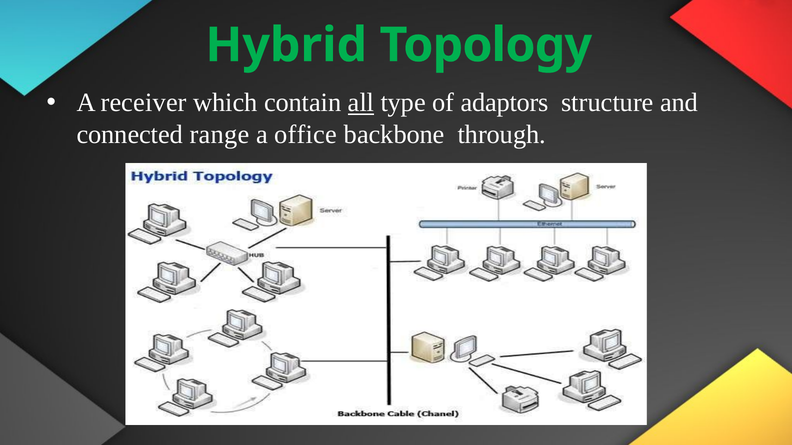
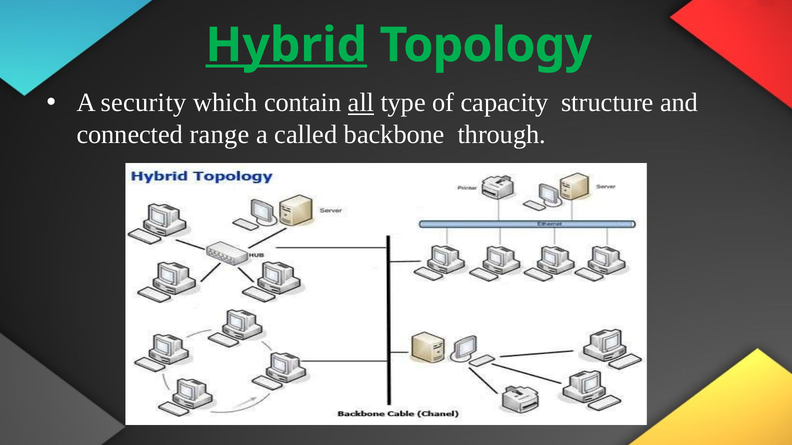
Hybrid underline: none -> present
receiver: receiver -> security
adaptors: adaptors -> capacity
office: office -> called
